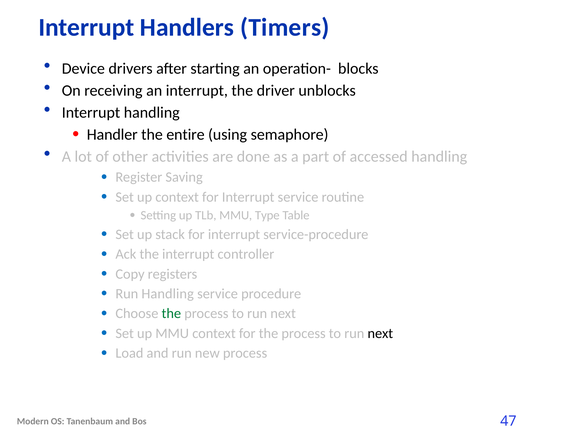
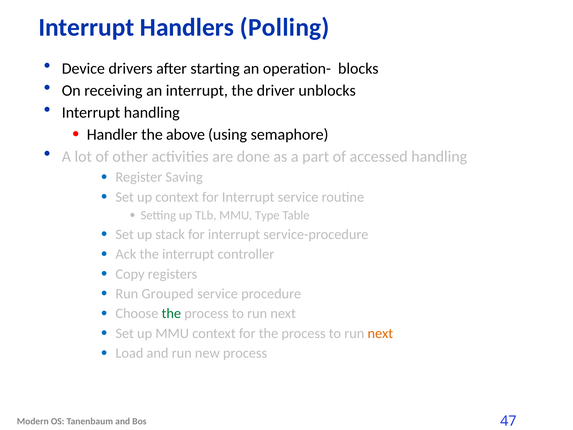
Timers: Timers -> Polling
entire: entire -> above
Run Handling: Handling -> Grouped
next at (380, 333) colour: black -> orange
